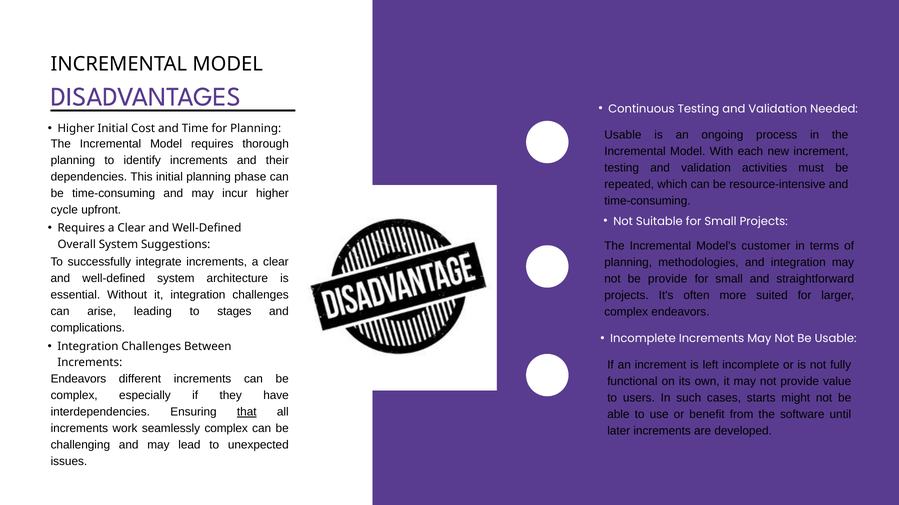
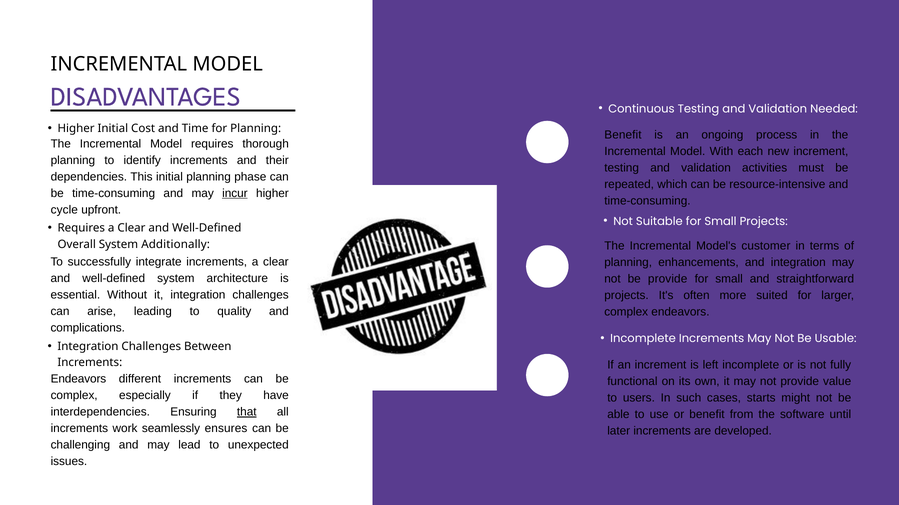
Usable at (623, 135): Usable -> Benefit
incur underline: none -> present
Suggestions: Suggestions -> Additionally
methodologies: methodologies -> enhancements
stages: stages -> quality
seamlessly complex: complex -> ensures
